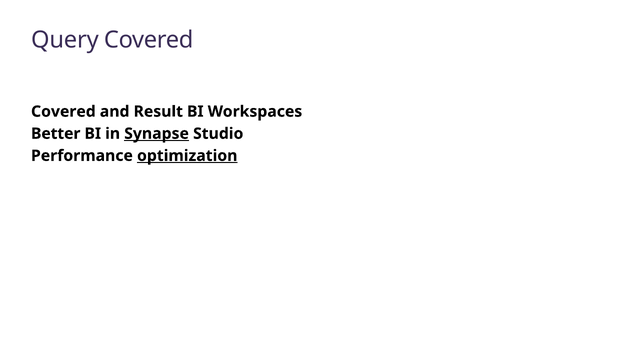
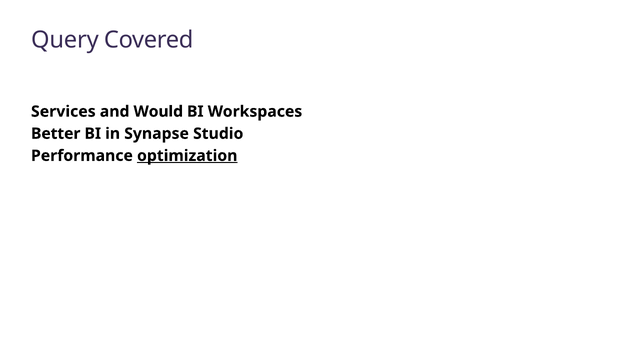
Covered at (63, 112): Covered -> Services
Result: Result -> Would
Synapse underline: present -> none
